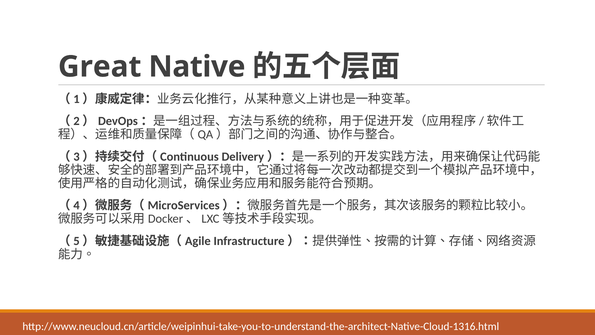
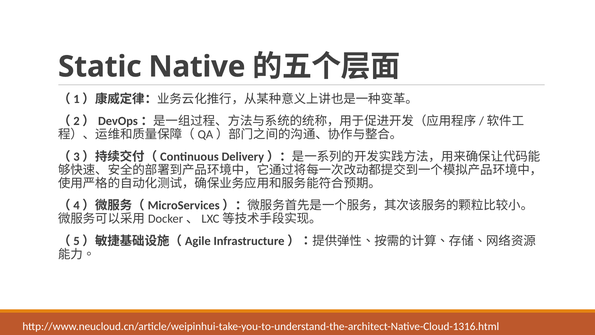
Great: Great -> Static
